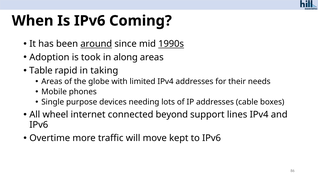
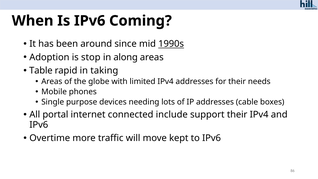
around underline: present -> none
took: took -> stop
wheel: wheel -> portal
beyond: beyond -> include
support lines: lines -> their
